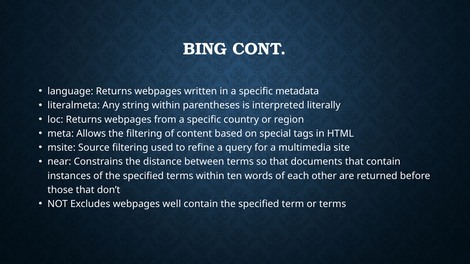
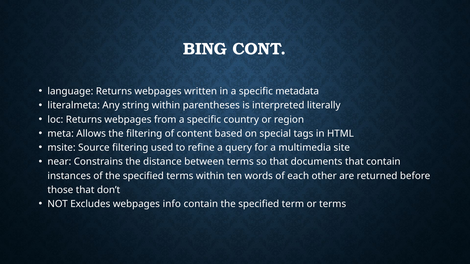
well: well -> info
